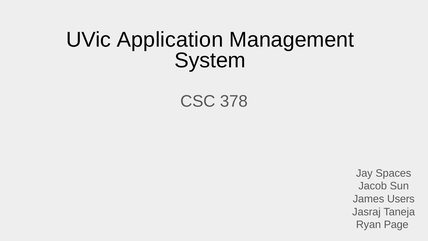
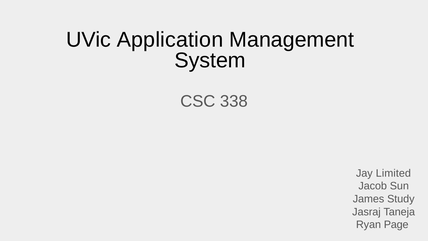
378: 378 -> 338
Spaces: Spaces -> Limited
Users: Users -> Study
